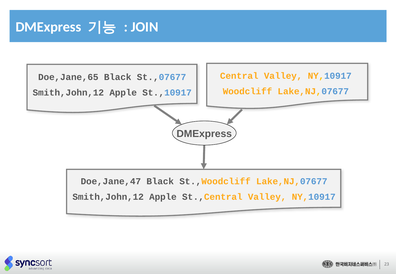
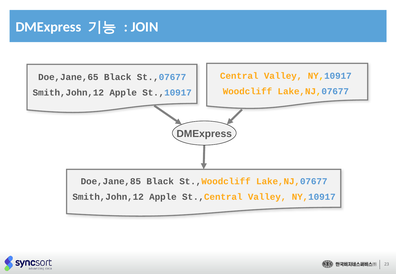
Doe,Jane,47: Doe,Jane,47 -> Doe,Jane,85
